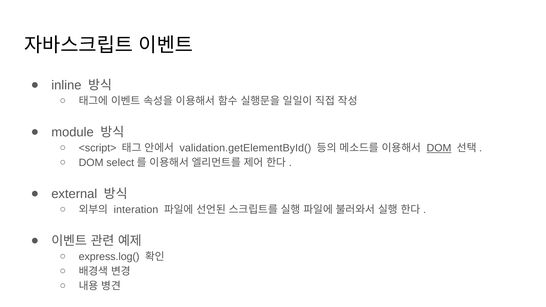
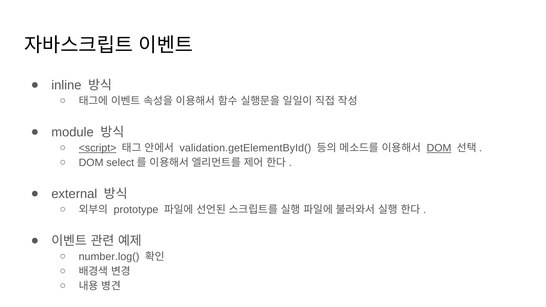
<script> underline: none -> present
interation: interation -> prototype
express.log(: express.log( -> number.log(
